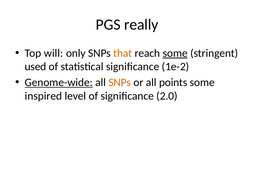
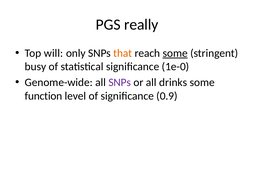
used: used -> busy
1e-2: 1e-2 -> 1e-0
Genome-wide underline: present -> none
SNPs at (120, 83) colour: orange -> purple
points: points -> drinks
inspired: inspired -> function
2.0: 2.0 -> 0.9
